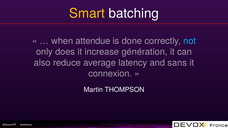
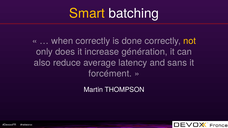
when attendue: attendue -> correctly
not colour: light blue -> yellow
connexion: connexion -> forcément
